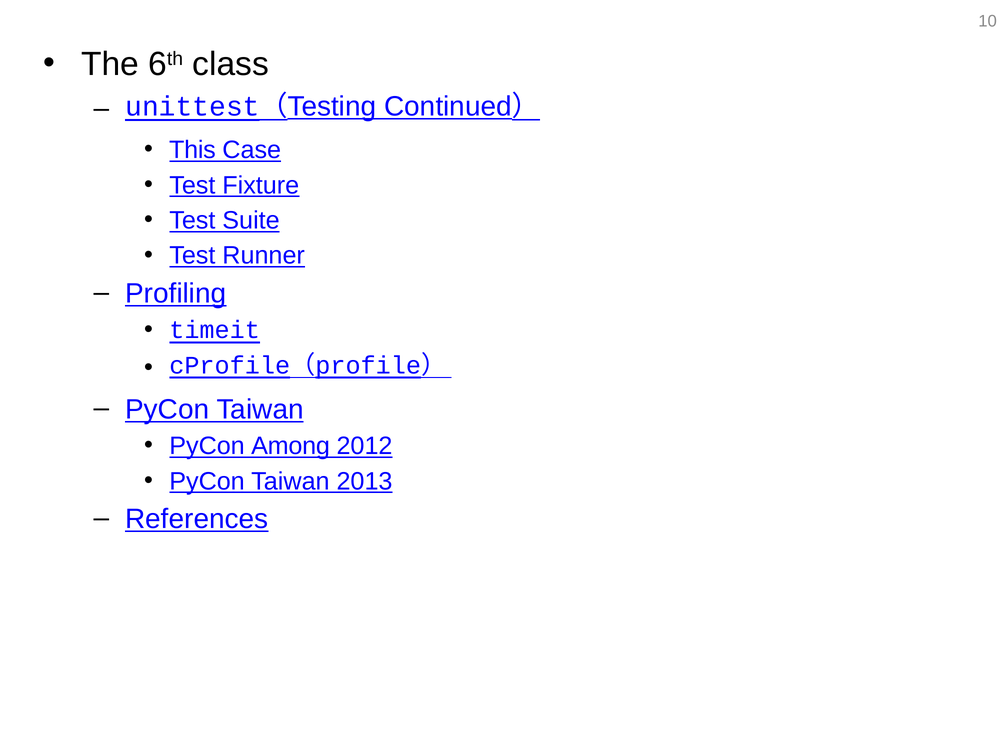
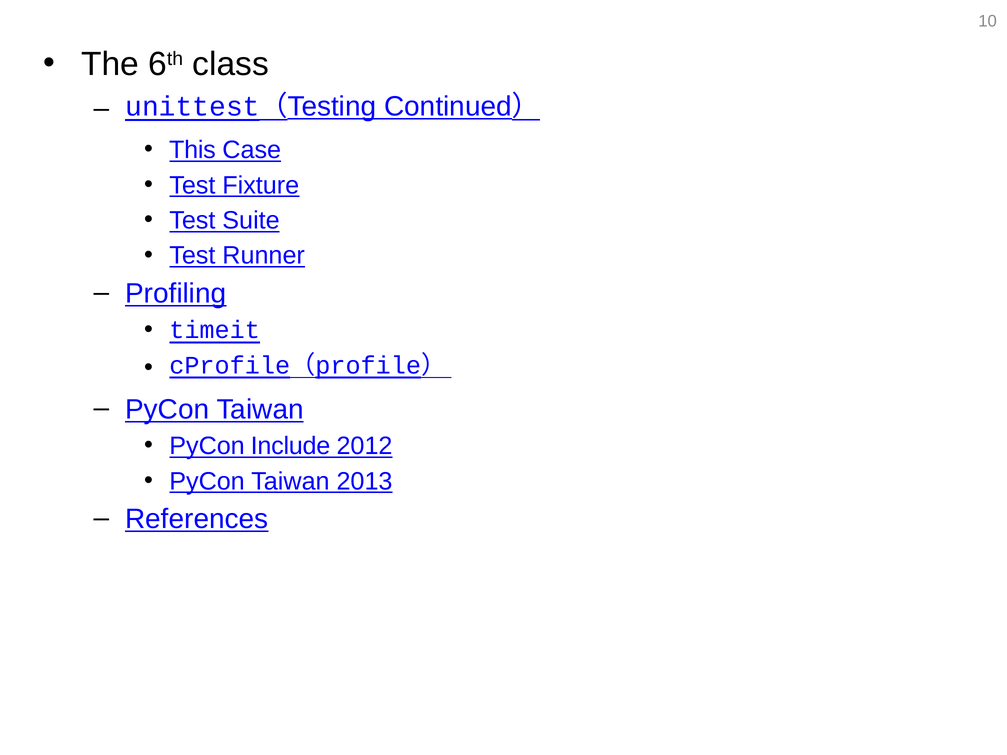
Among: Among -> Include
